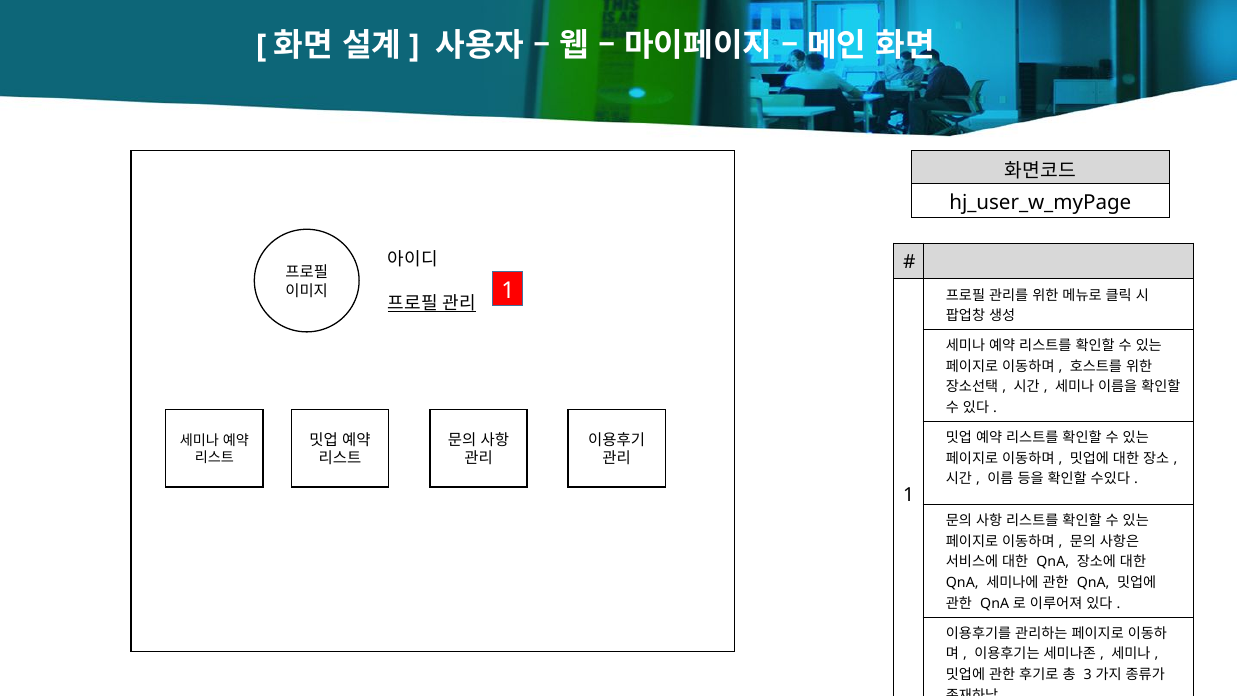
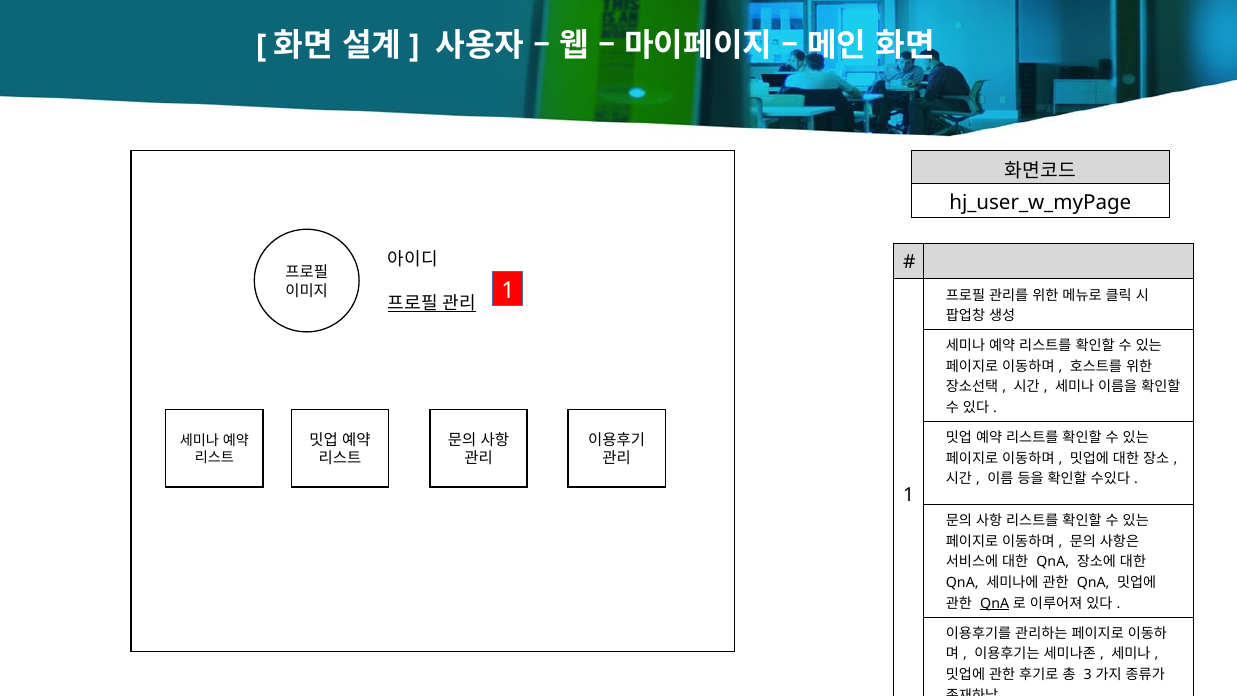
QnA at (995, 604) underline: none -> present
